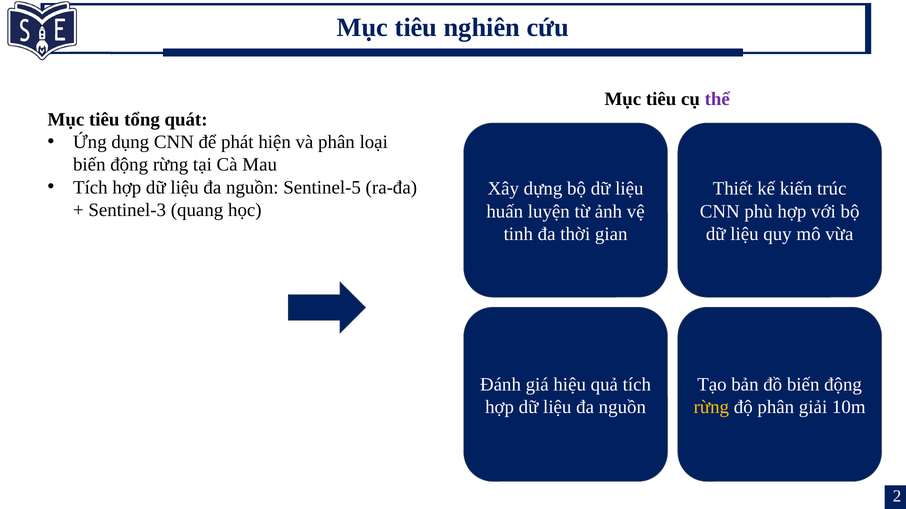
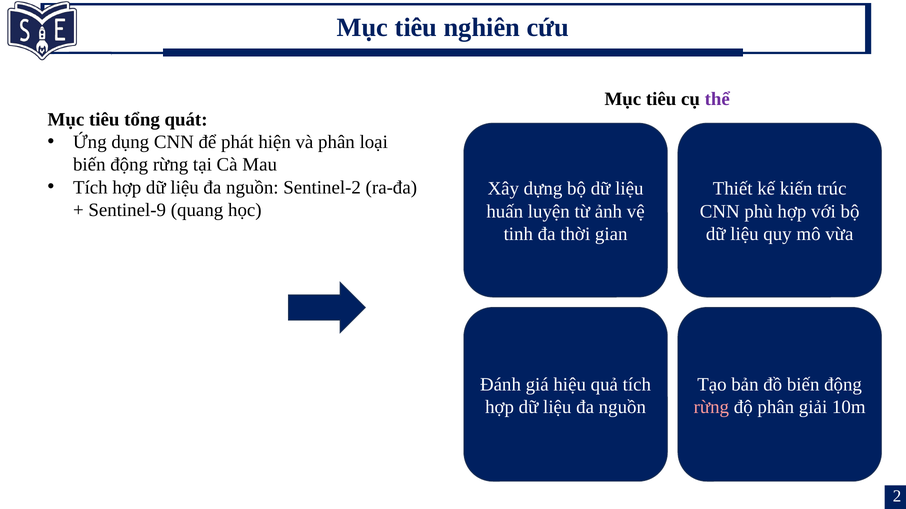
Sentinel-5: Sentinel-5 -> Sentinel-2
Sentinel-3: Sentinel-3 -> Sentinel-9
rừng at (711, 407) colour: yellow -> pink
